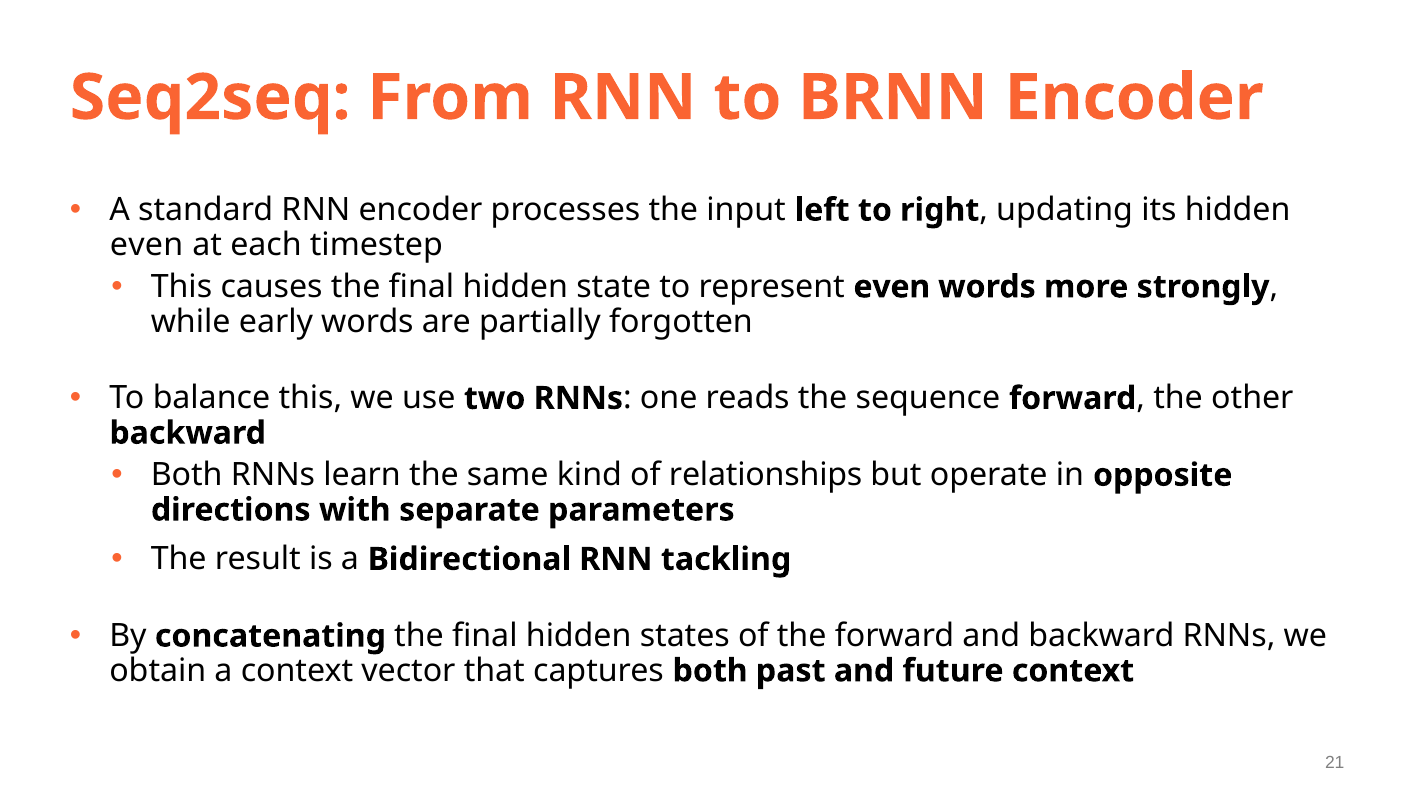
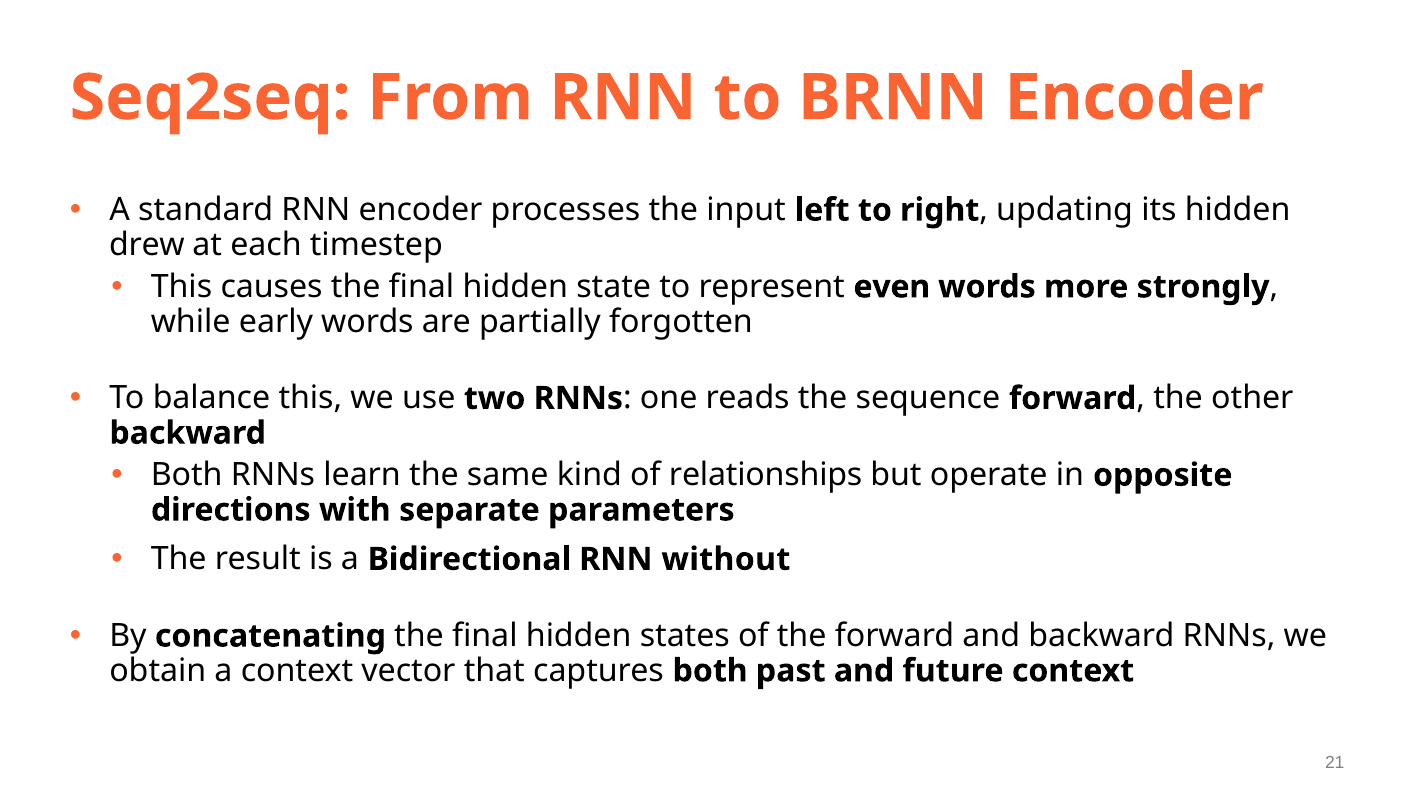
even at (147, 245): even -> drew
tackling: tackling -> without
